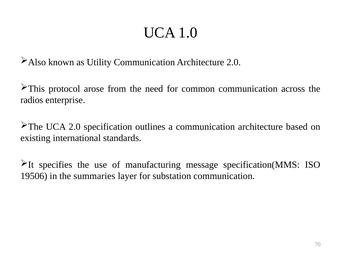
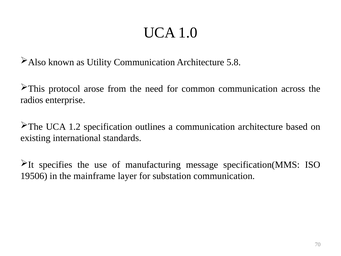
Architecture 2.0: 2.0 -> 5.8
UCA 2.0: 2.0 -> 1.2
summaries: summaries -> mainframe
